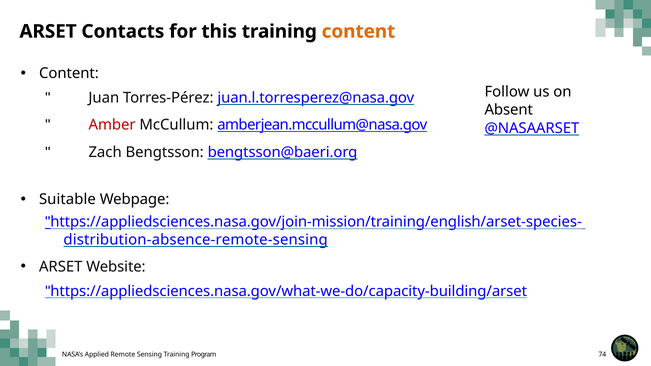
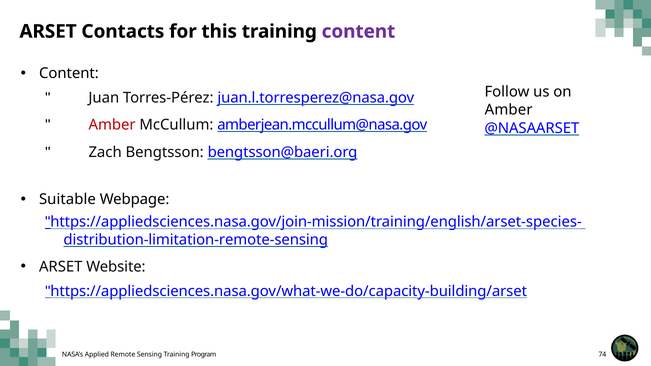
content at (358, 31) colour: orange -> purple
Absent at (509, 110): Absent -> Amber
distribution-absence-remote-sensing: distribution-absence-remote-sensing -> distribution-limitation-remote-sensing
